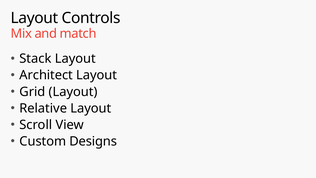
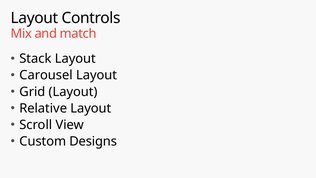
Architect: Architect -> Carousel
